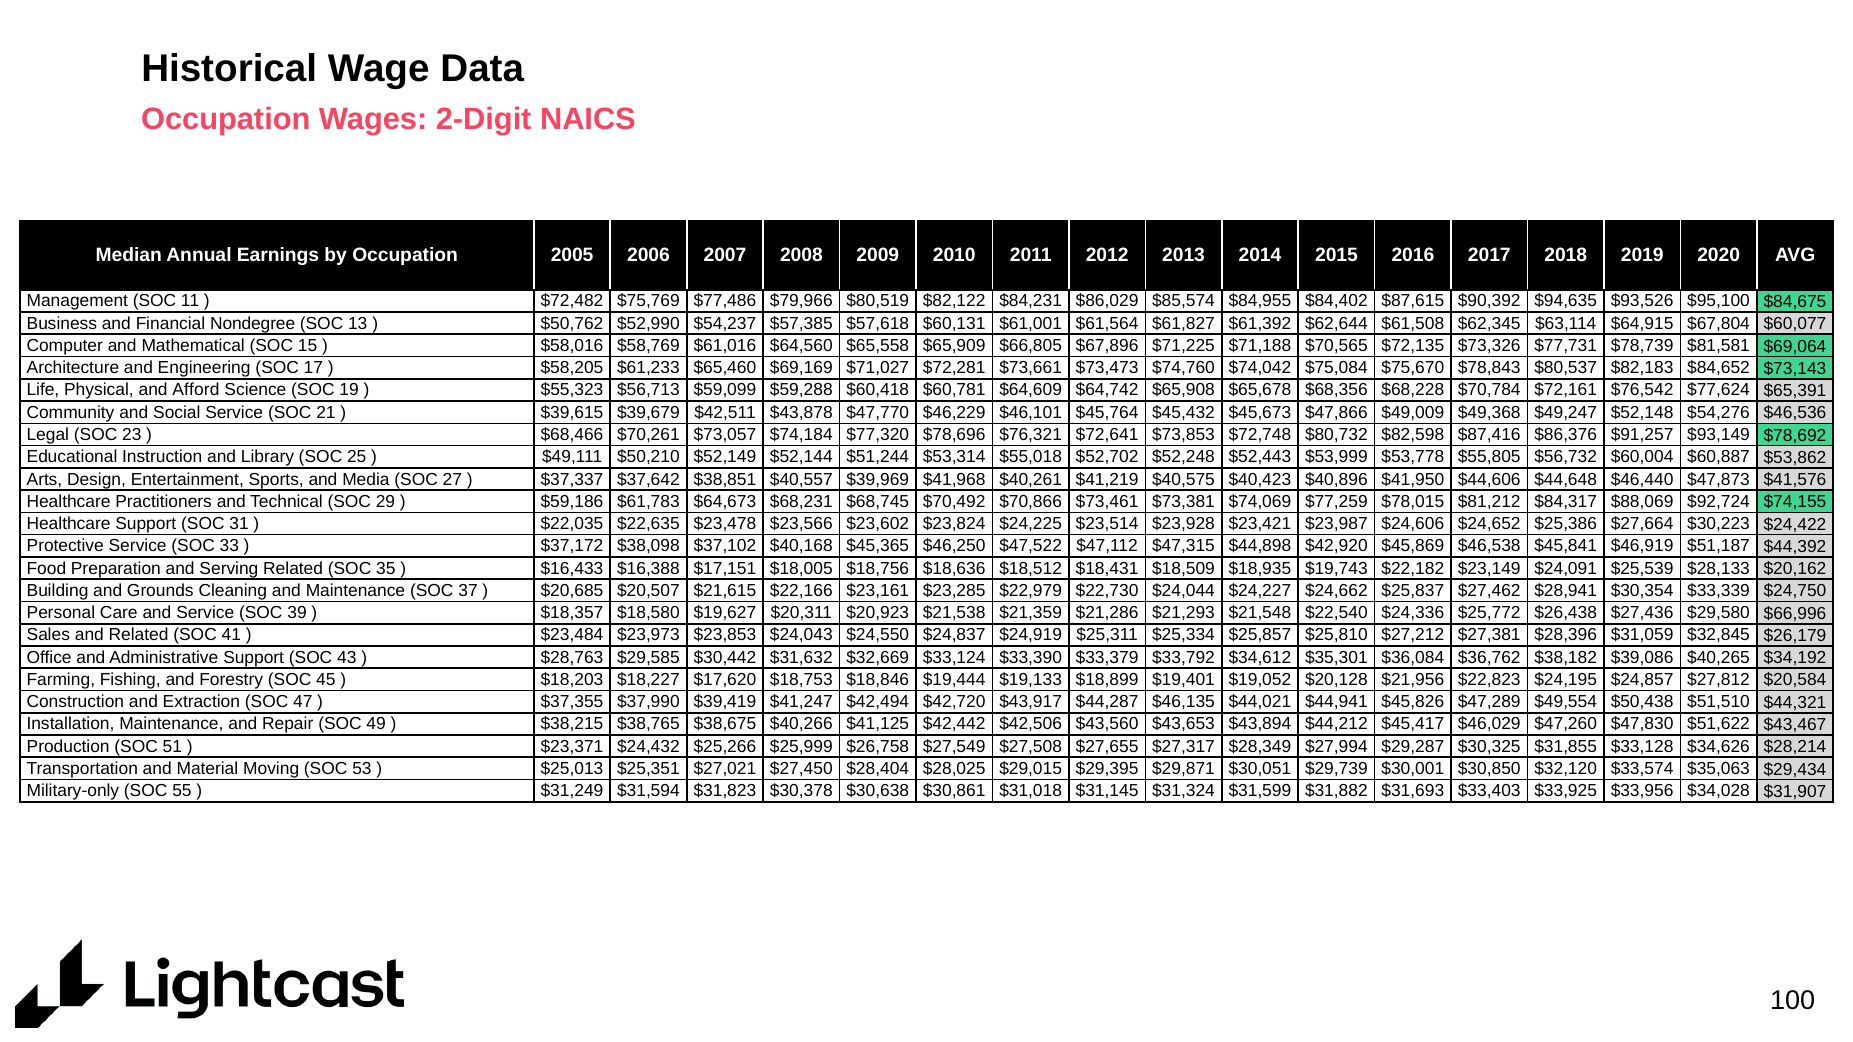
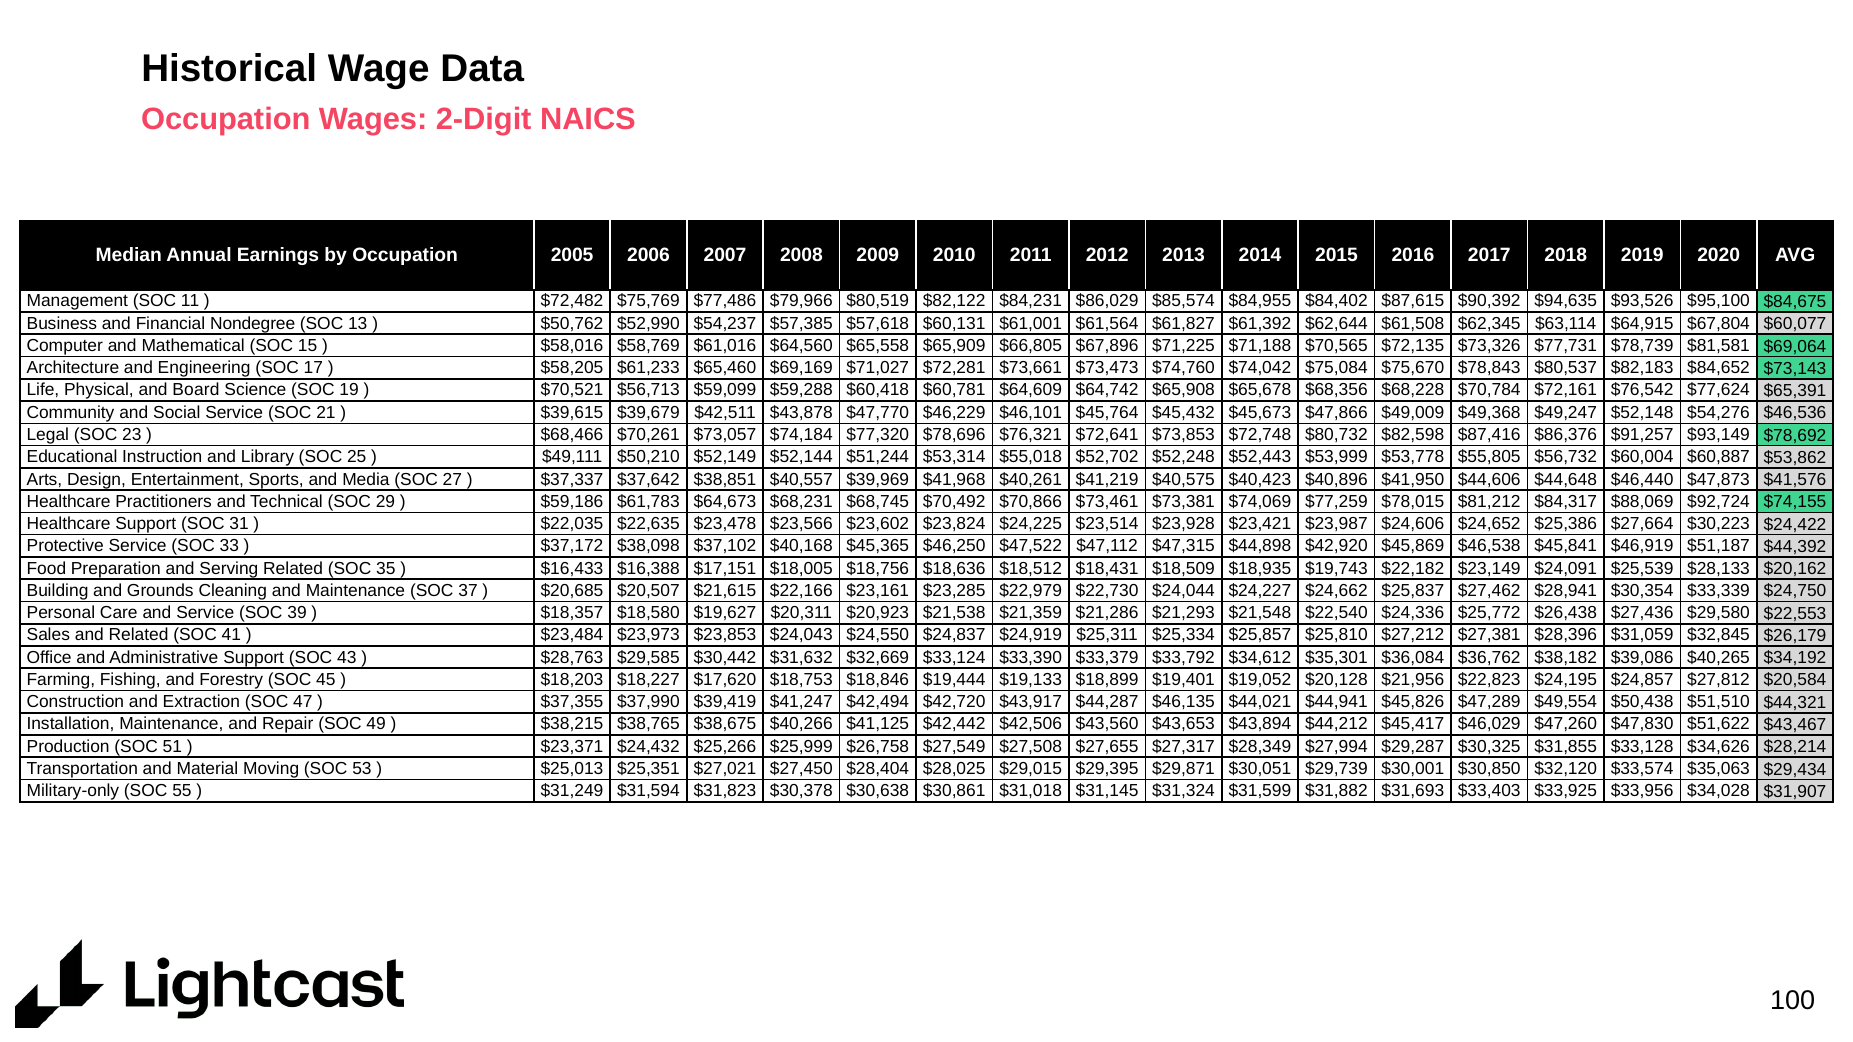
Afford: Afford -> Board
$55,323: $55,323 -> $70,521
$66,996: $66,996 -> $22,553
